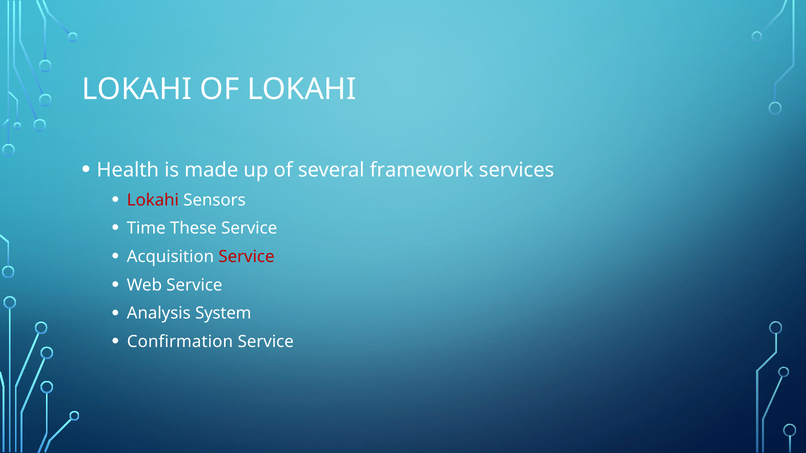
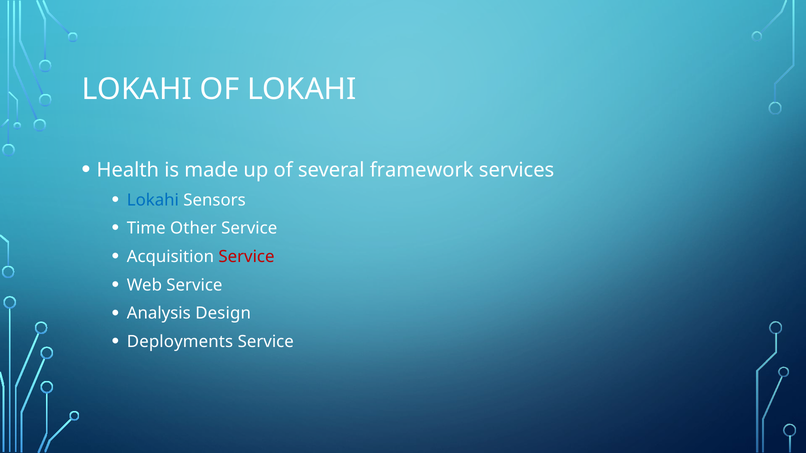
Lokahi at (153, 200) colour: red -> blue
These: These -> Other
System: System -> Design
Confirmation: Confirmation -> Deployments
